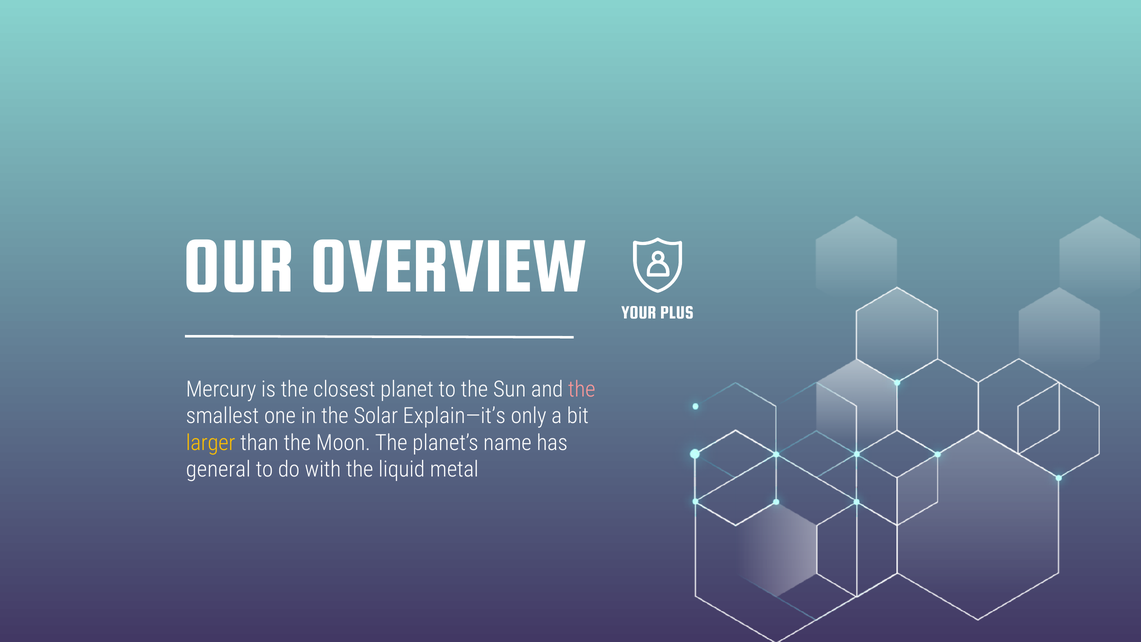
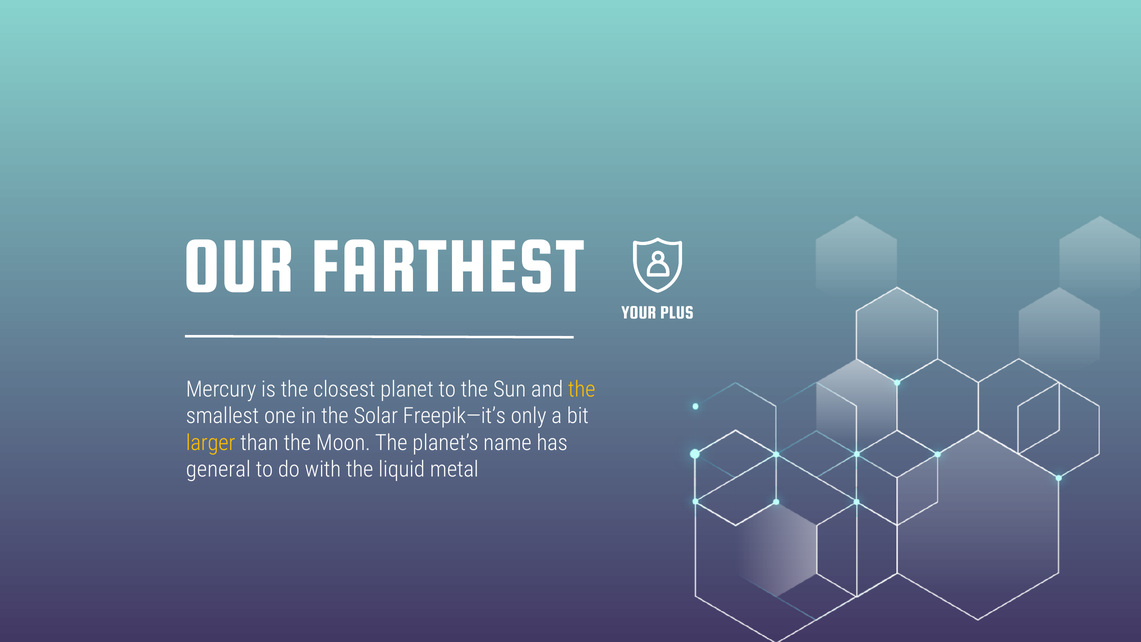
OVERVIEW: OVERVIEW -> FARTHEST
the at (582, 389) colour: pink -> yellow
Explain—it’s: Explain—it’s -> Freepik—it’s
